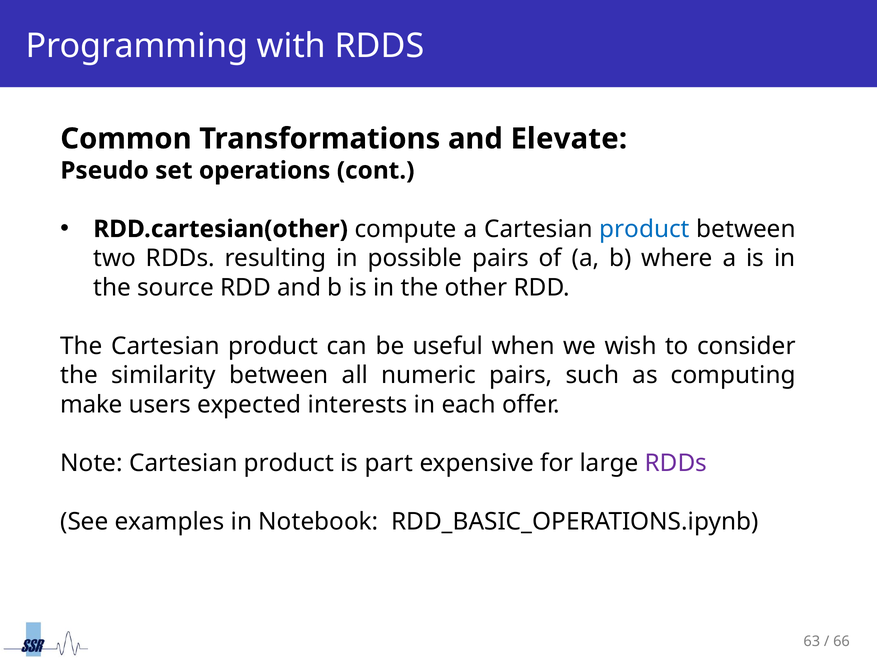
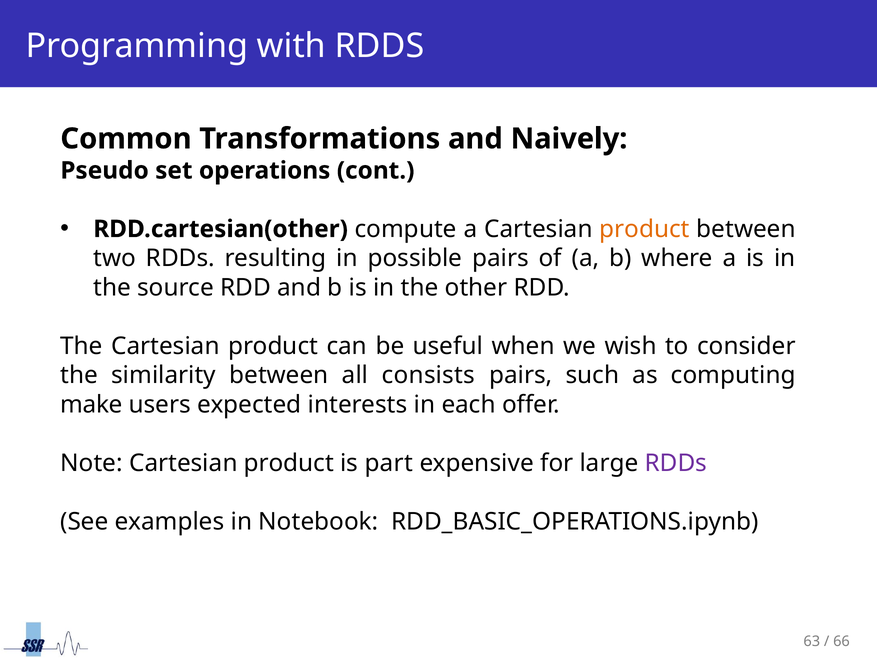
Elevate: Elevate -> Naively
product at (645, 229) colour: blue -> orange
numeric: numeric -> consists
